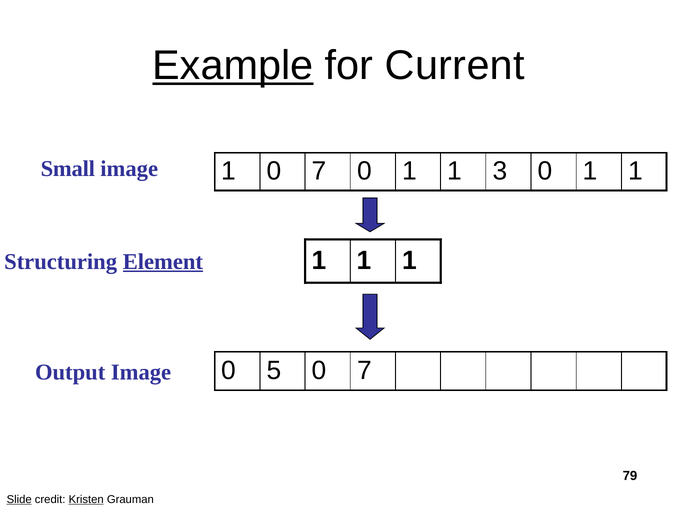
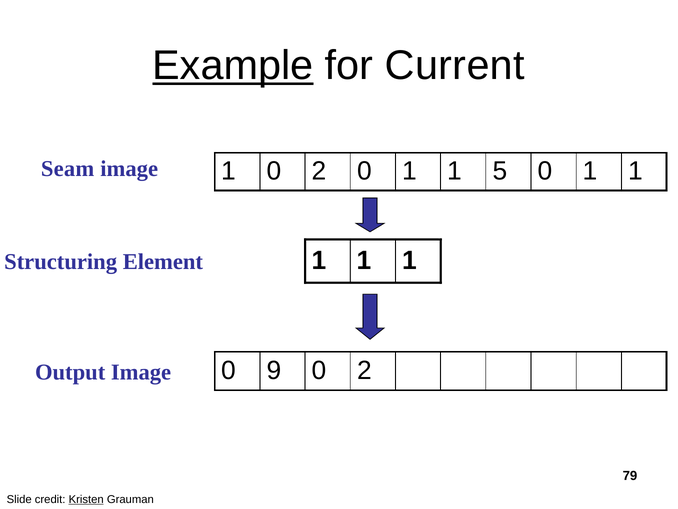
Small: Small -> Seam
1 0 7: 7 -> 2
3: 3 -> 5
Element underline: present -> none
5: 5 -> 9
7 at (364, 370): 7 -> 2
Slide underline: present -> none
